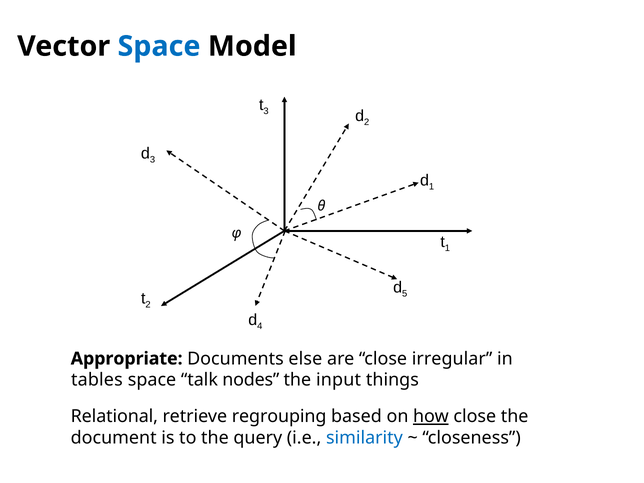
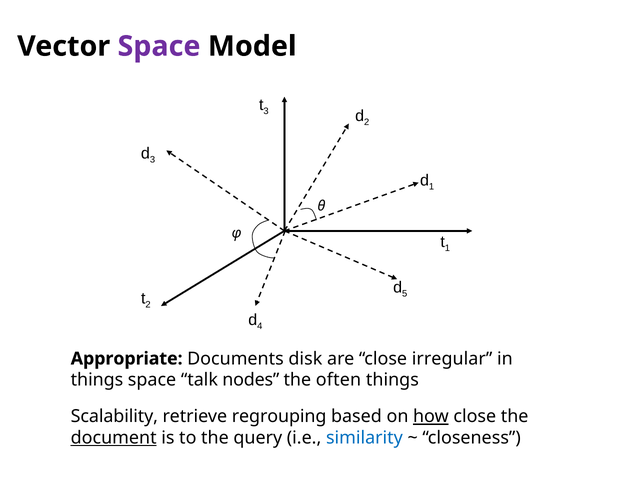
Space at (159, 46) colour: blue -> purple
else: else -> disk
tables at (97, 380): tables -> things
input: input -> often
Relational: Relational -> Scalability
document underline: none -> present
